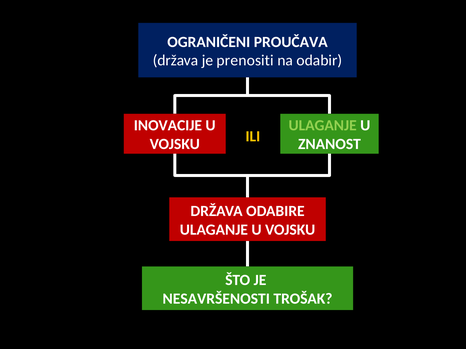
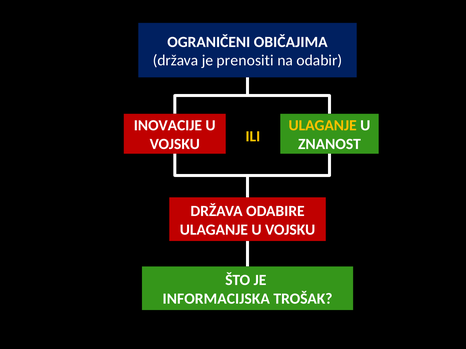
PROUČAVA: PROUČAVA -> OBIČAJIMA
ULAGANJE at (323, 126) colour: light green -> yellow
NESAVRŠENOSTI: NESAVRŠENOSTI -> INFORMACIJSKA
